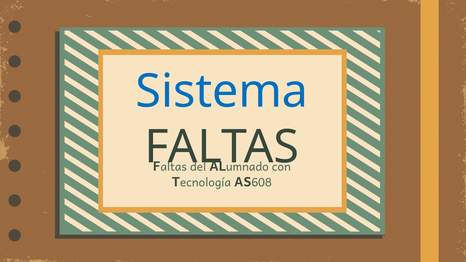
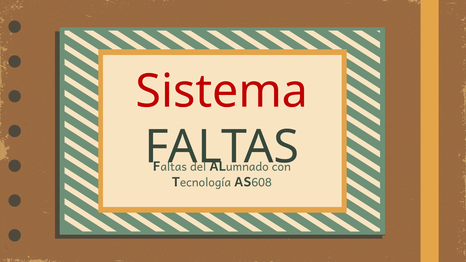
Sistema colour: blue -> red
